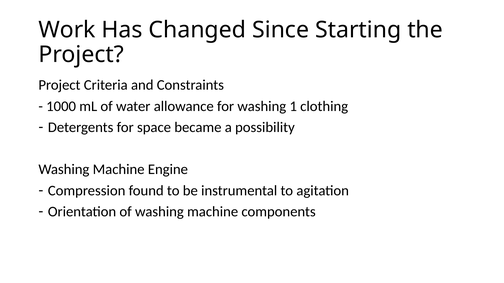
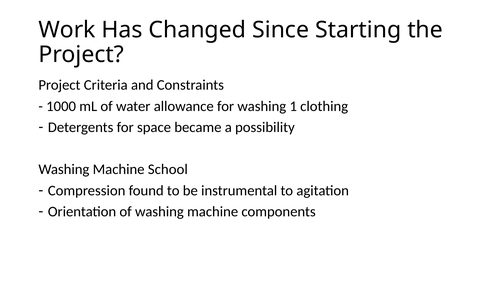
Engine: Engine -> School
